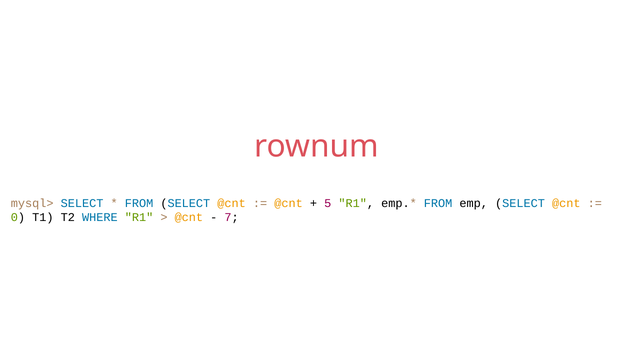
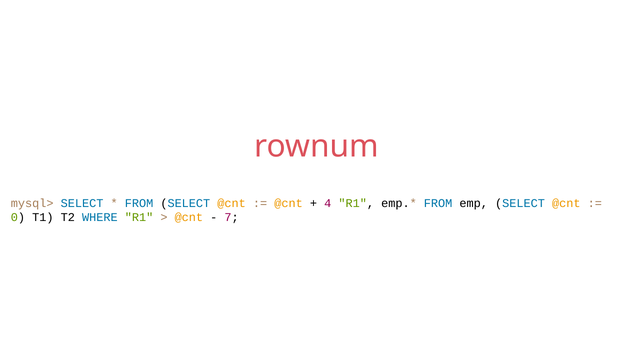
5: 5 -> 4
